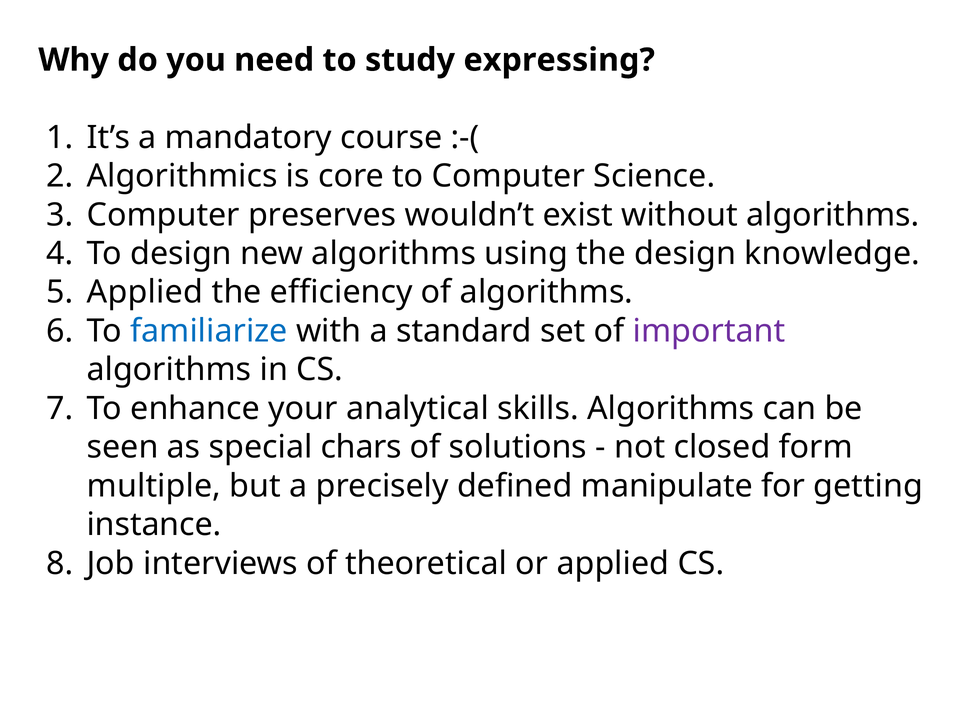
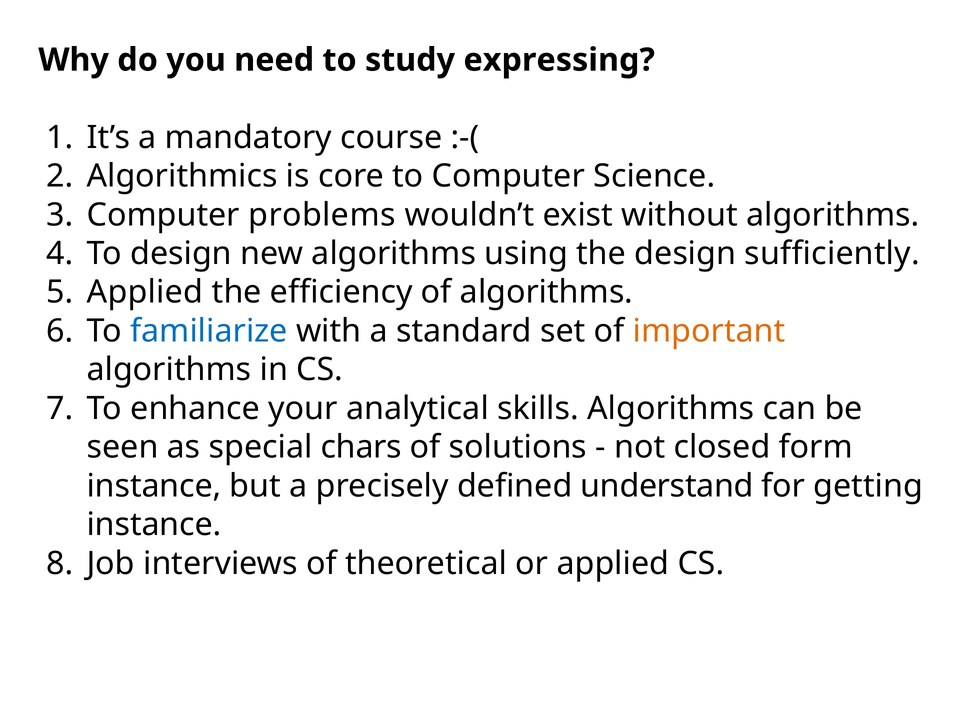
preserves: preserves -> problems
knowledge: knowledge -> sufficiently
important colour: purple -> orange
multiple at (154, 486): multiple -> instance
manipulate: manipulate -> understand
